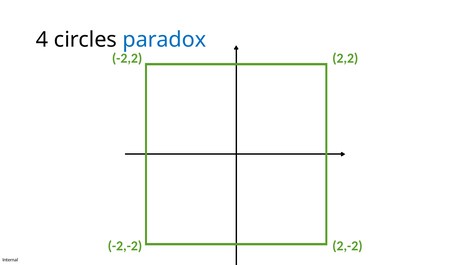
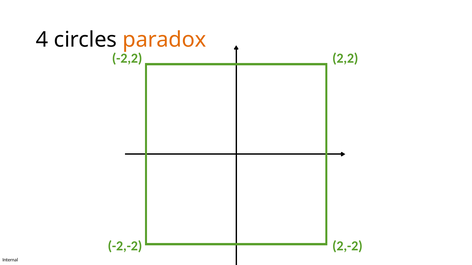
paradox colour: blue -> orange
